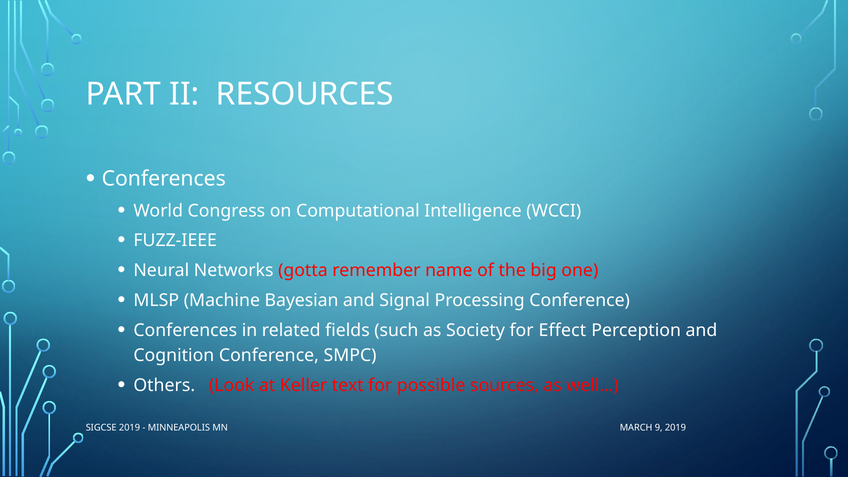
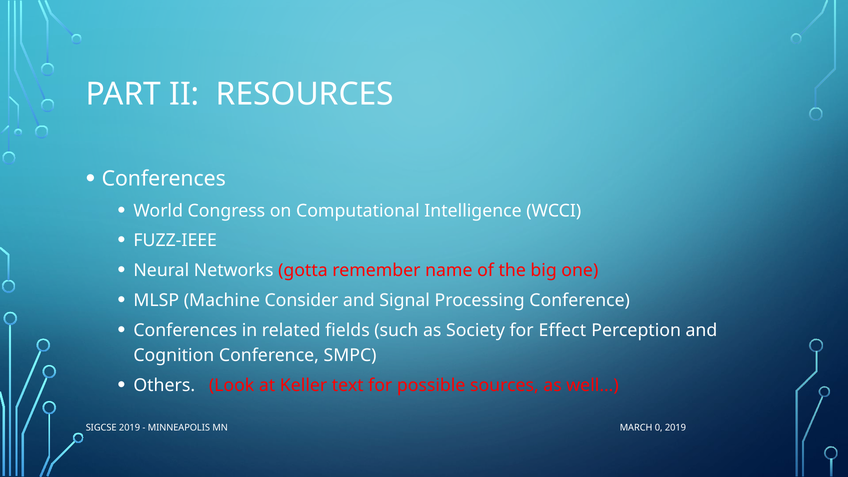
Bayesian: Bayesian -> Consider
9: 9 -> 0
